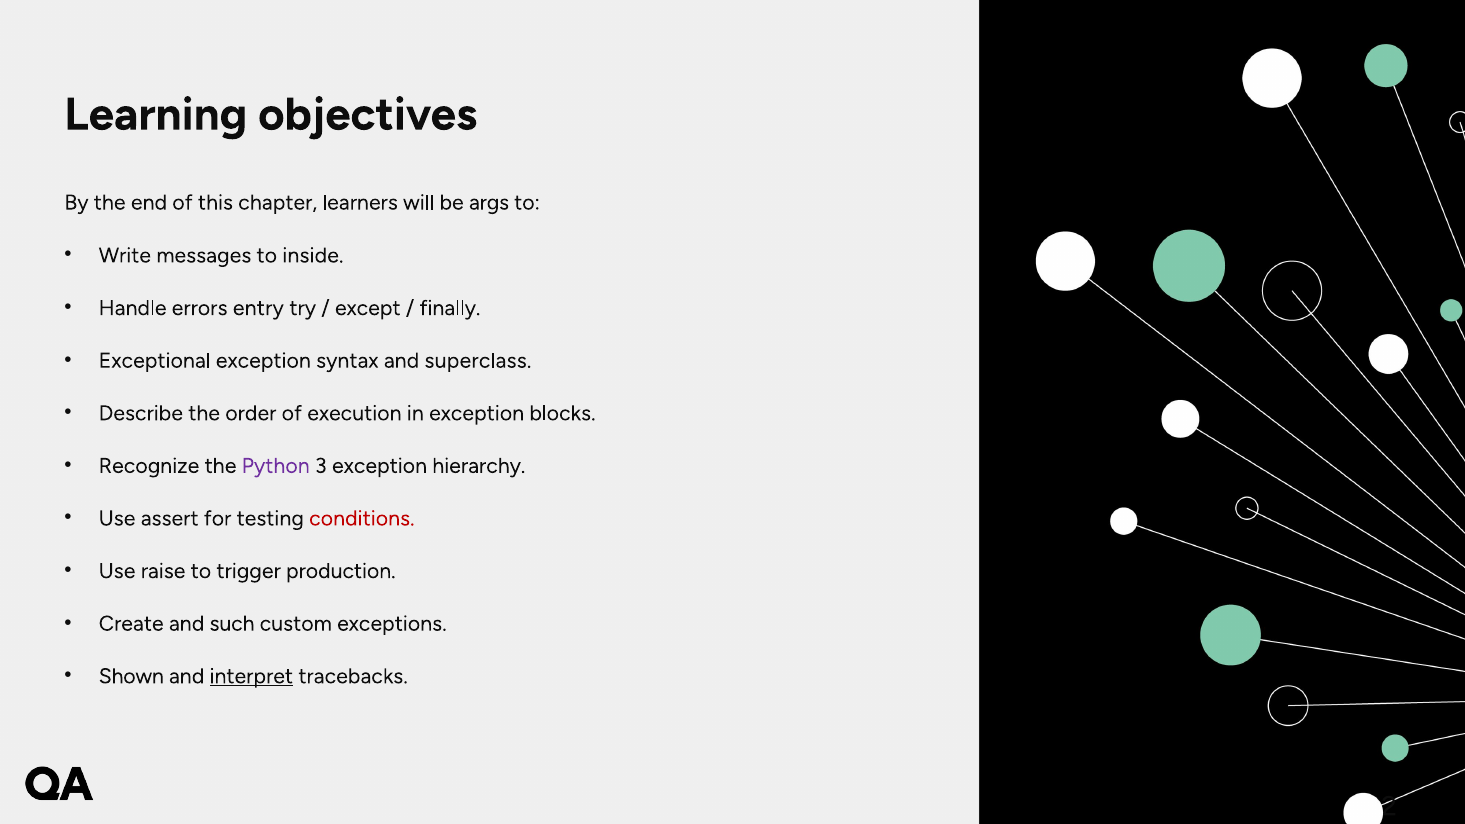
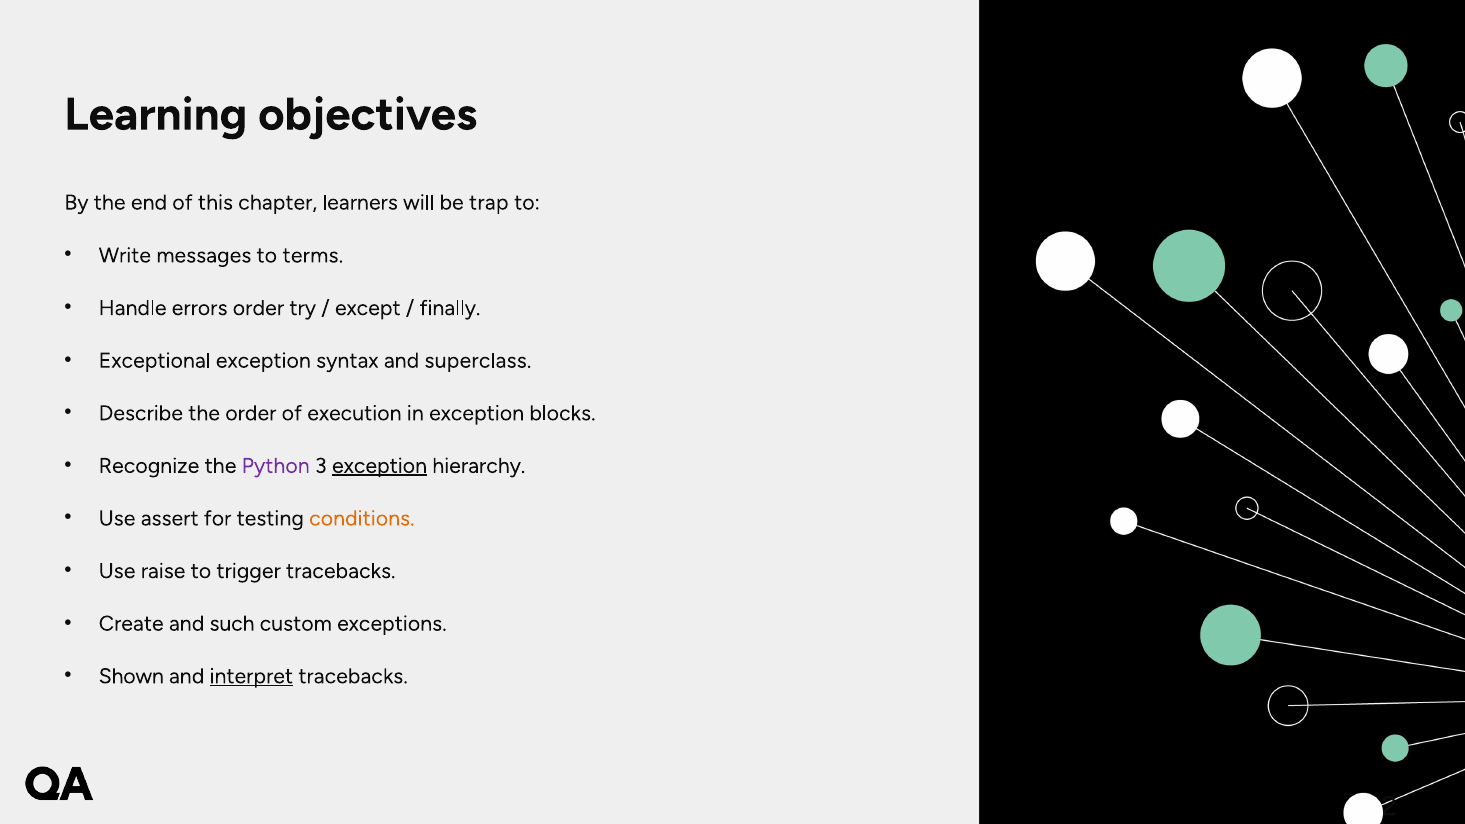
args: args -> trap
inside: inside -> terms
errors entry: entry -> order
exception at (380, 466) underline: none -> present
conditions colour: red -> orange
trigger production: production -> tracebacks
